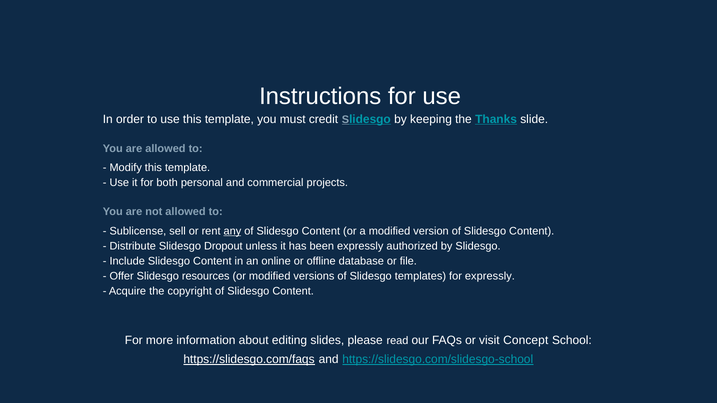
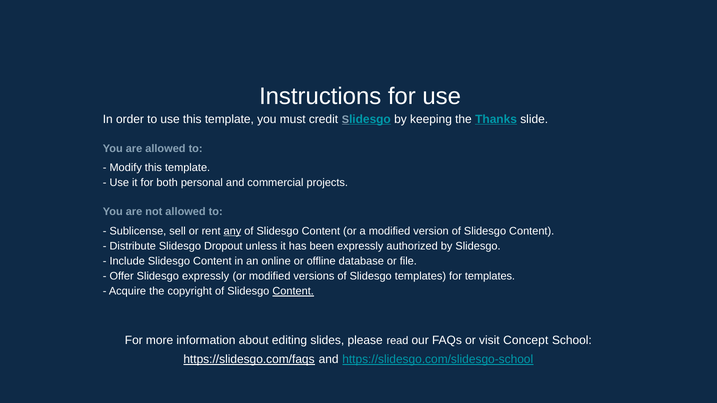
Slidesgo resources: resources -> expressly
for expressly: expressly -> templates
Content at (293, 292) underline: none -> present
